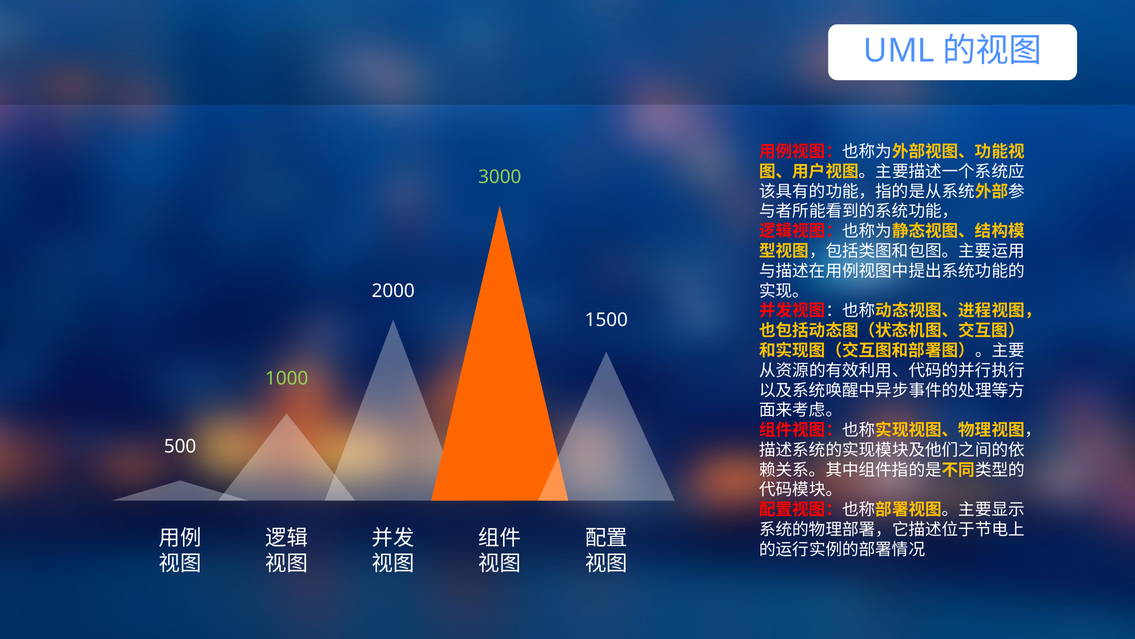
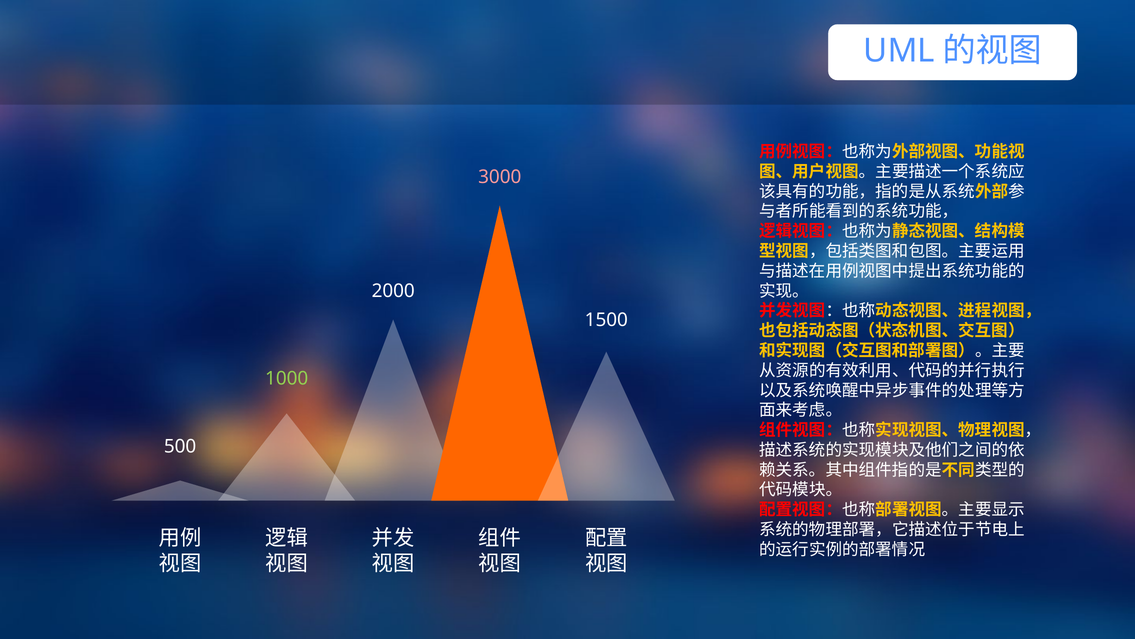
3000 colour: light green -> pink
